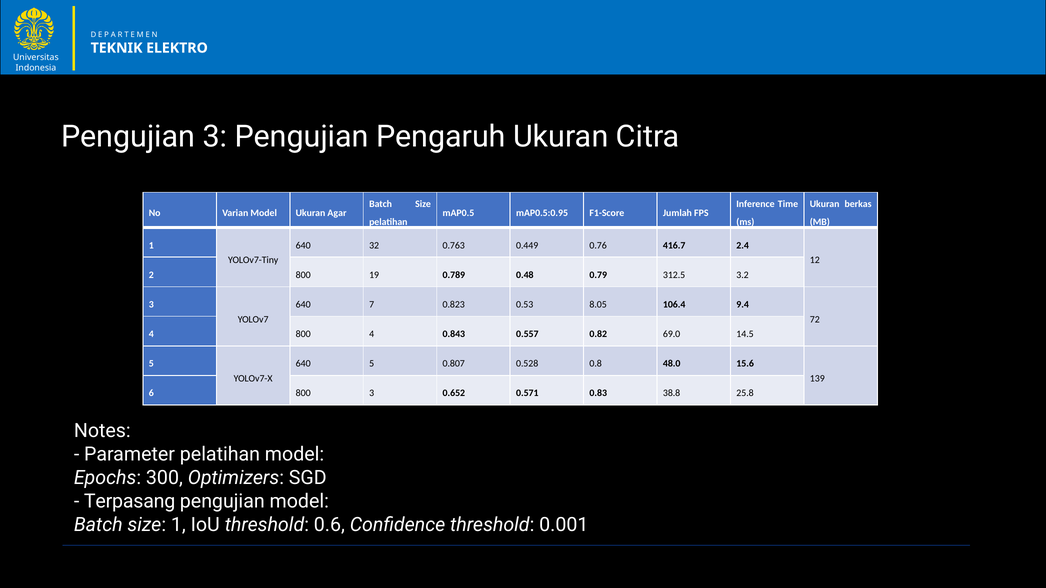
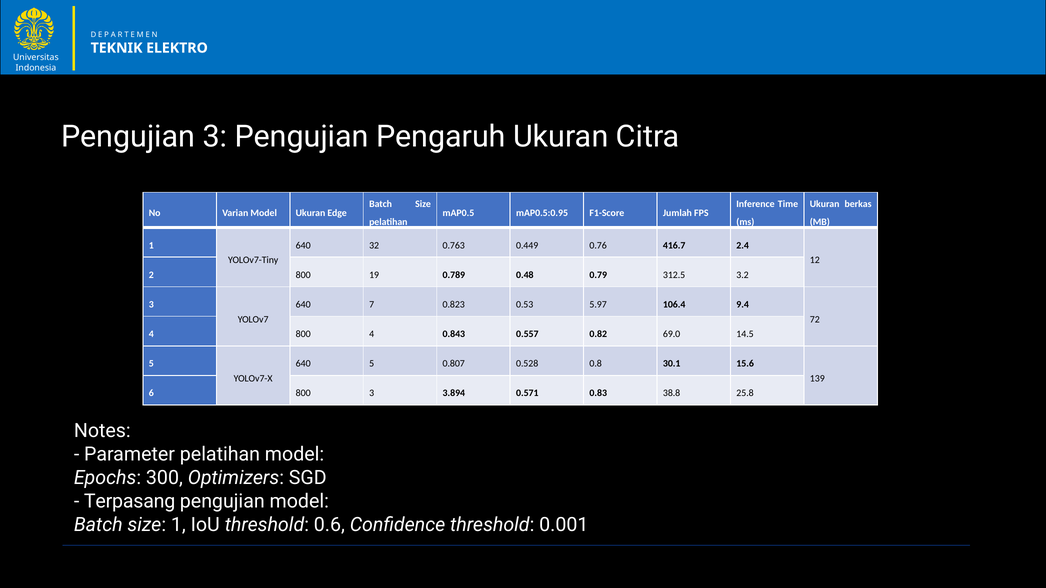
Agar: Agar -> Edge
8.05: 8.05 -> 5.97
48.0: 48.0 -> 30.1
0.652: 0.652 -> 3.894
